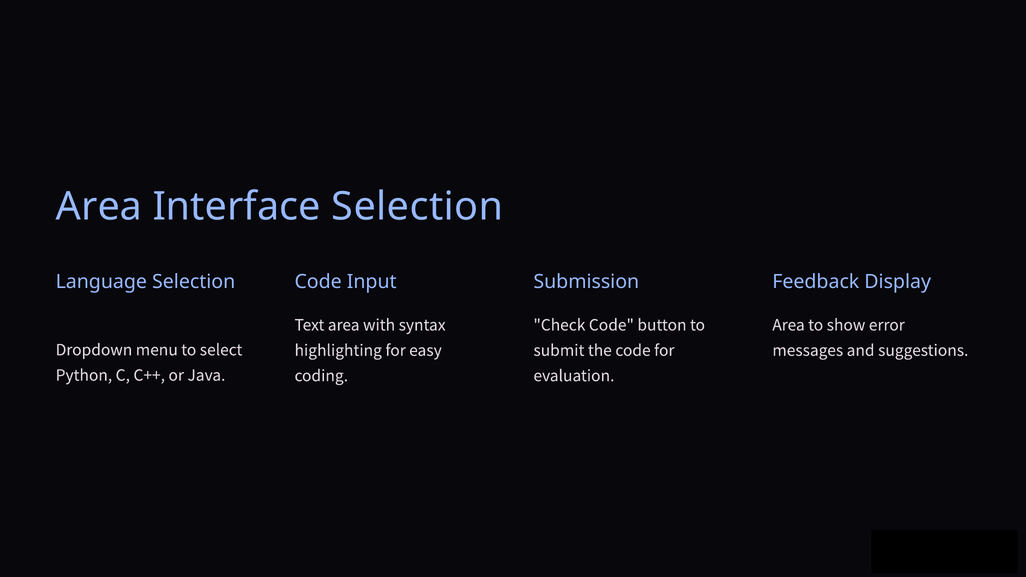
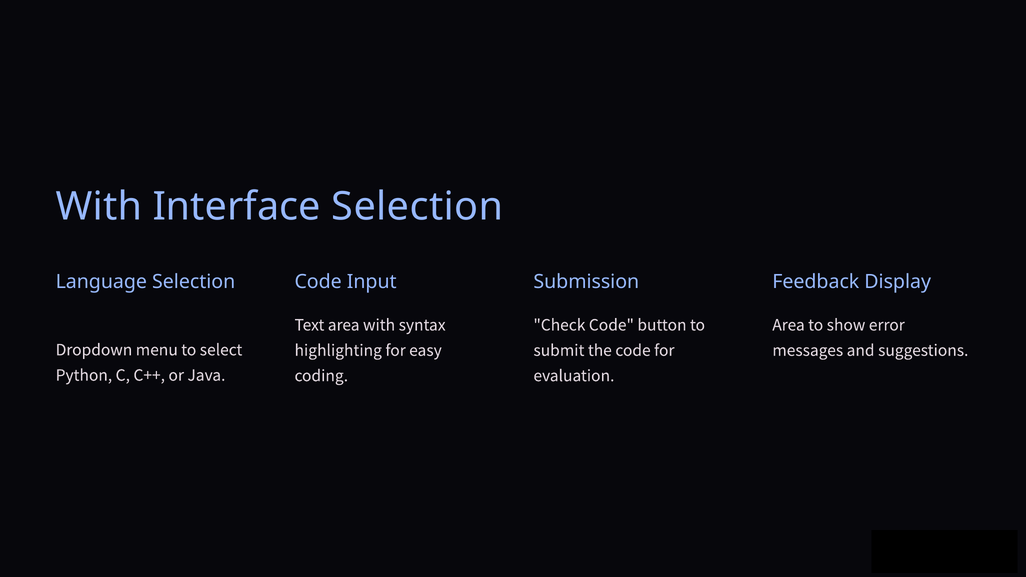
Area at (99, 207): Area -> With
